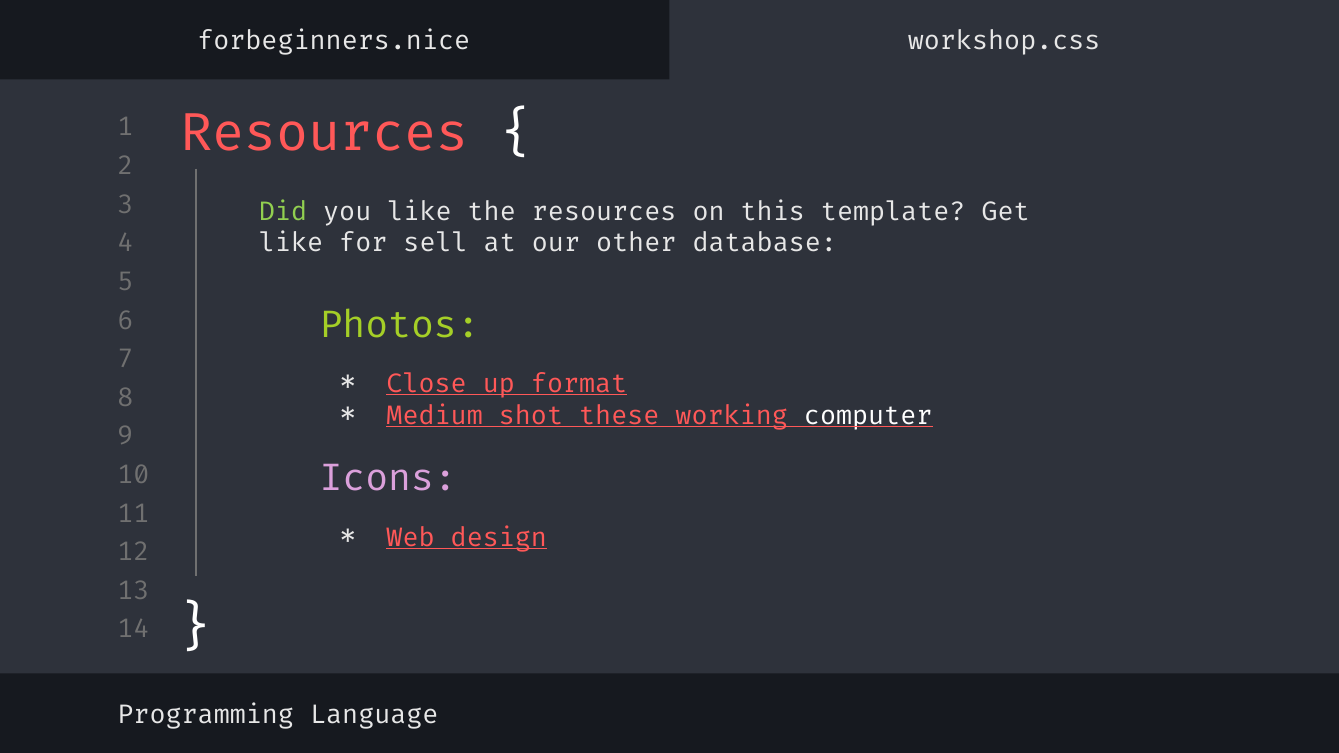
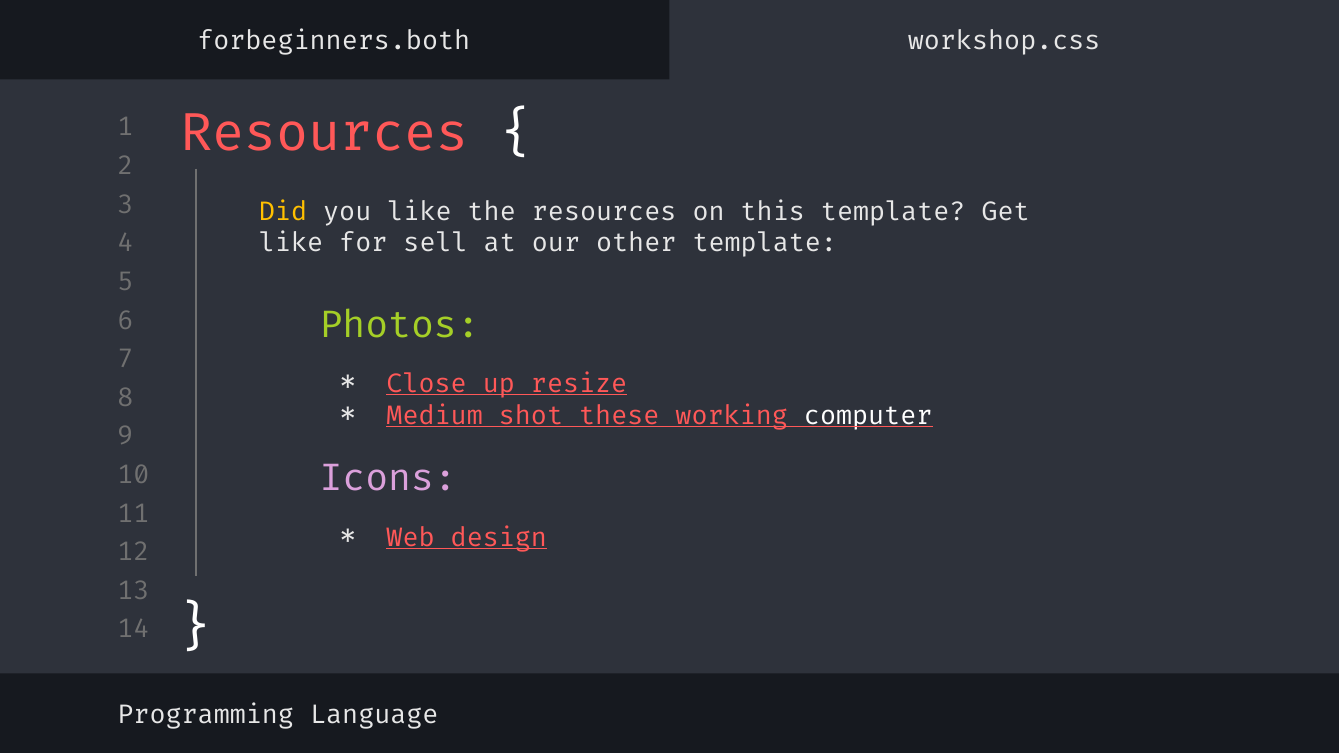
forbeginners.nice: forbeginners.nice -> forbeginners.both
Did colour: light green -> yellow
other database: database -> template
format: format -> resize
